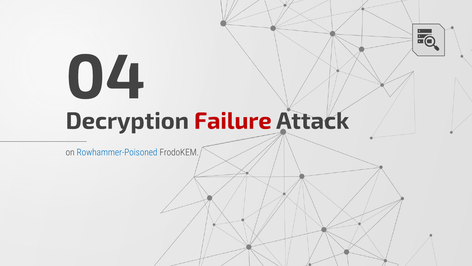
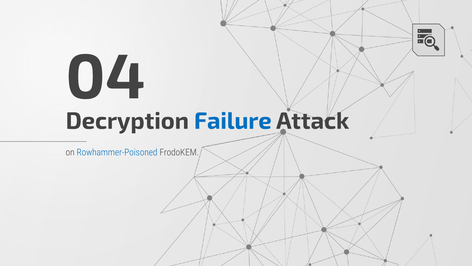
Failure colour: red -> blue
